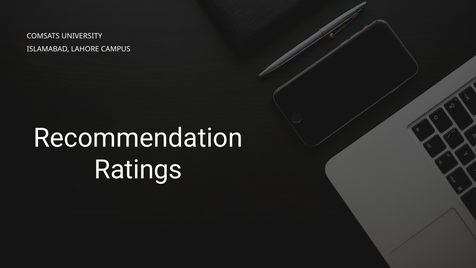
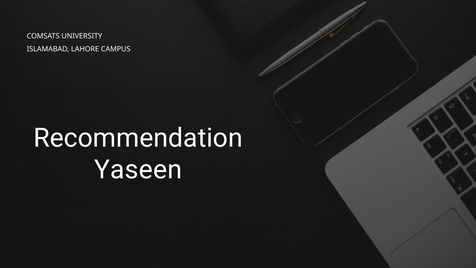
Ratings: Ratings -> Yaseen
